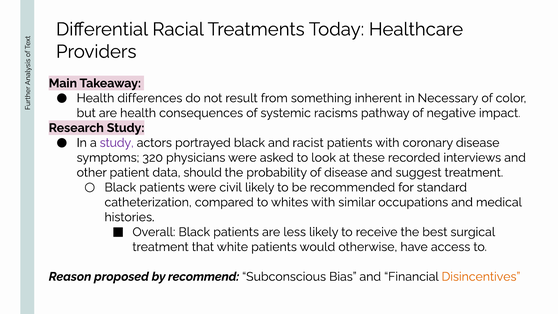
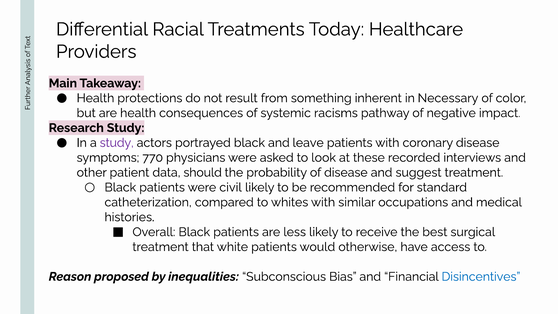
differences: differences -> protections
racist: racist -> leave
320: 320 -> 770
recommend: recommend -> inequalities
Disincentives colour: orange -> blue
